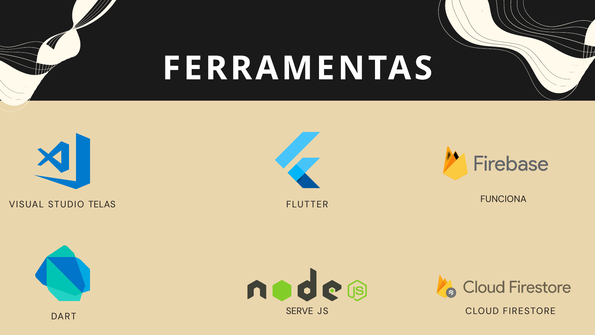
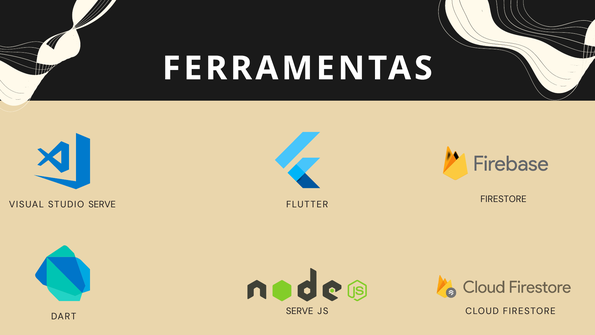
FUNCIONA at (503, 199): FUNCIONA -> FIRESTORE
STUDIO TELAS: TELAS -> SERVE
